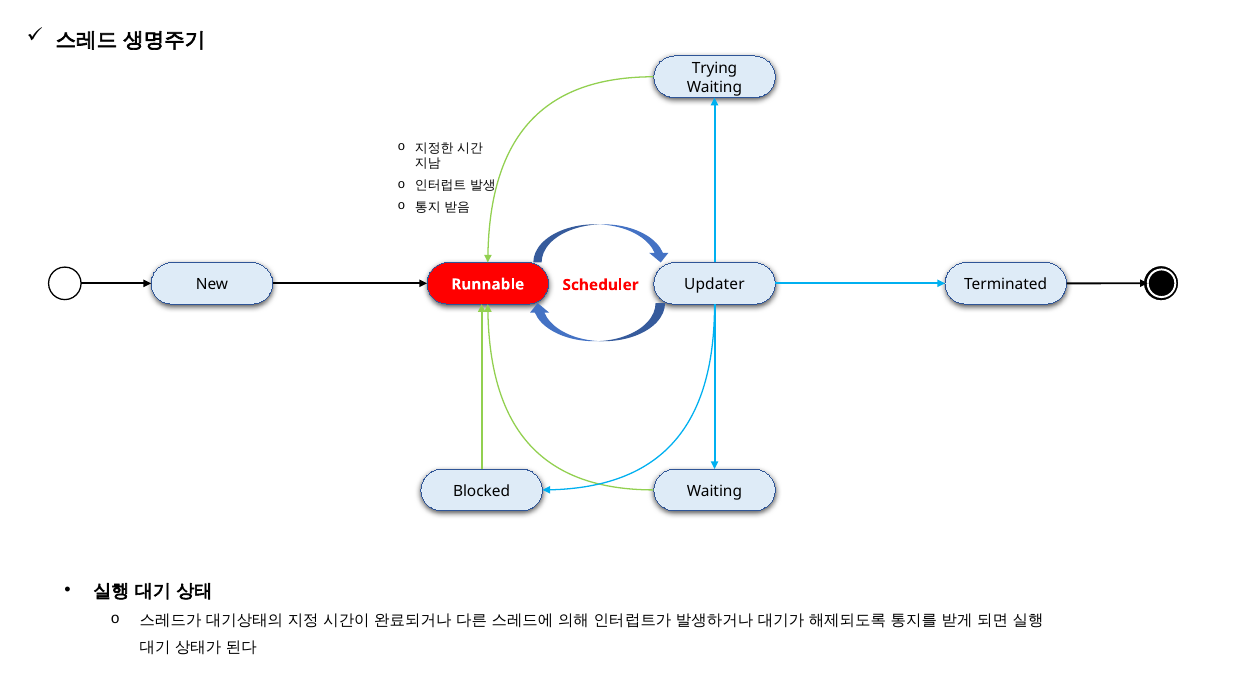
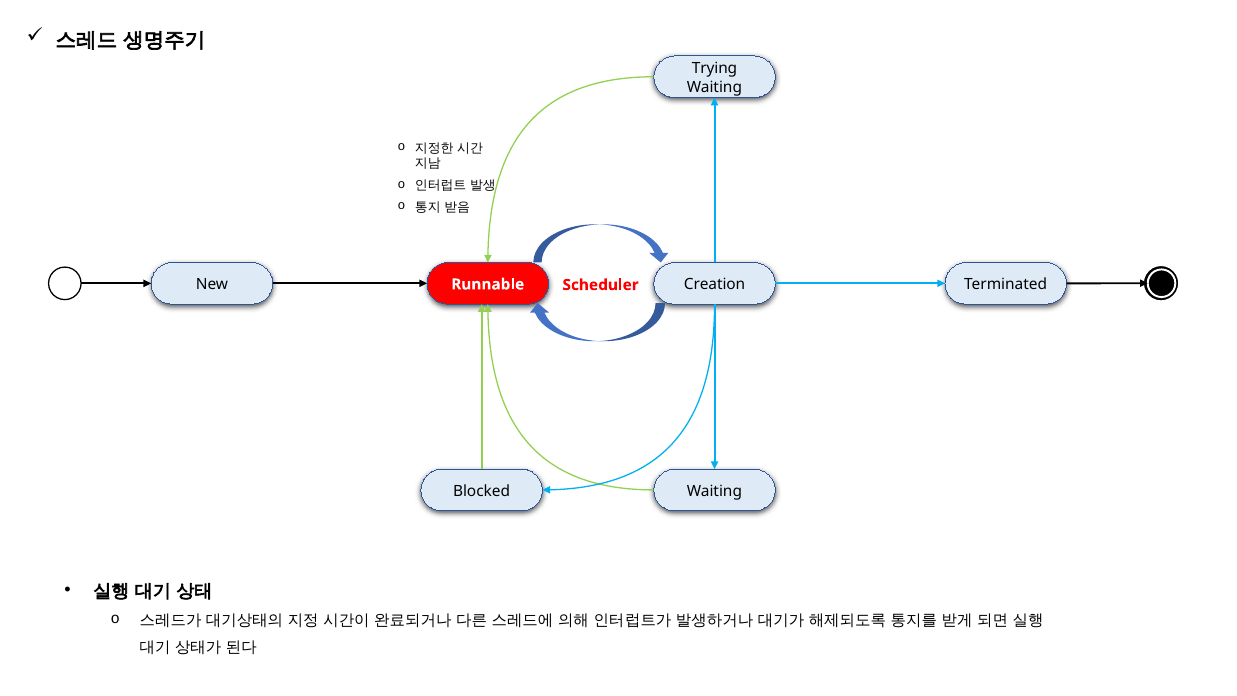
Updater: Updater -> Creation
